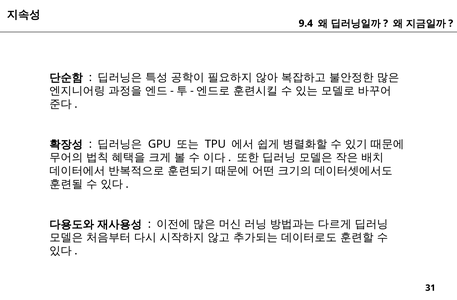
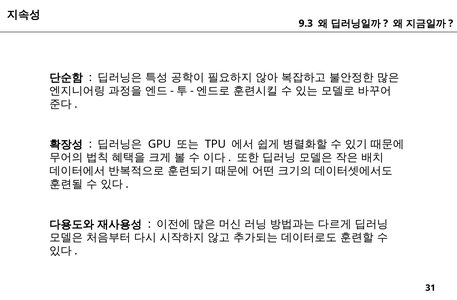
9.4: 9.4 -> 9.3
